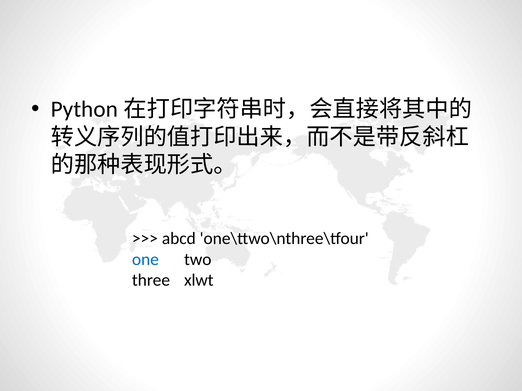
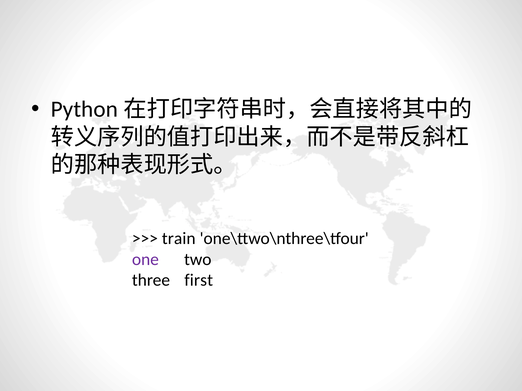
abcd: abcd -> train
one colour: blue -> purple
xlwt: xlwt -> first
